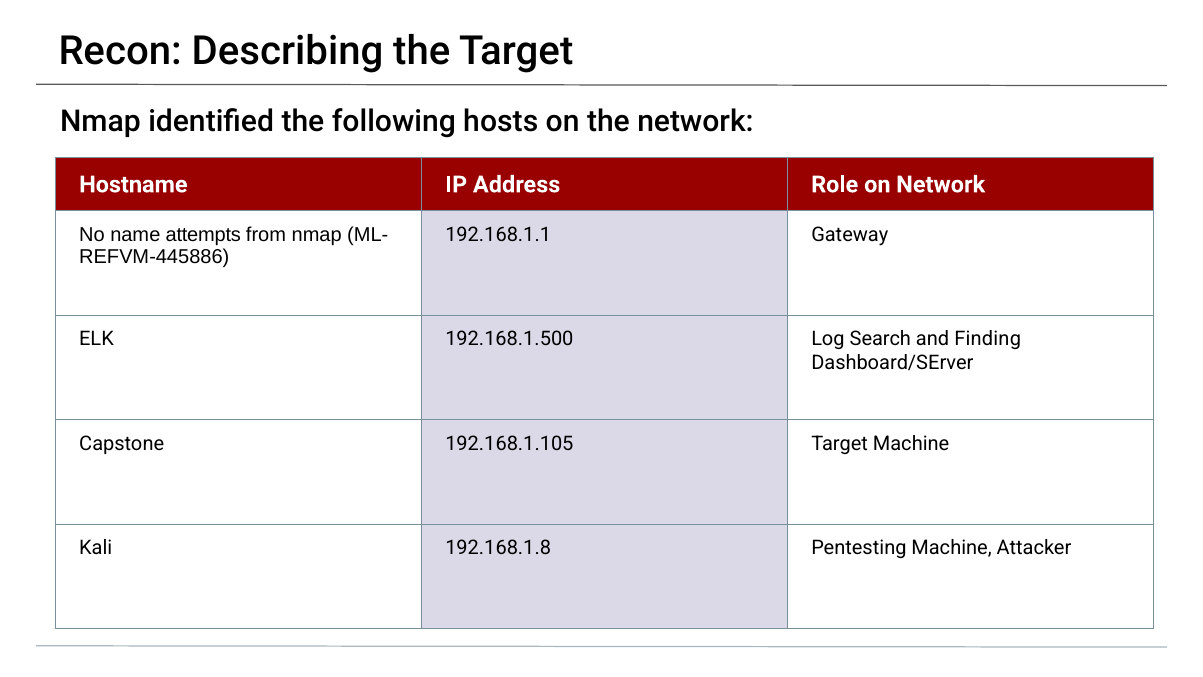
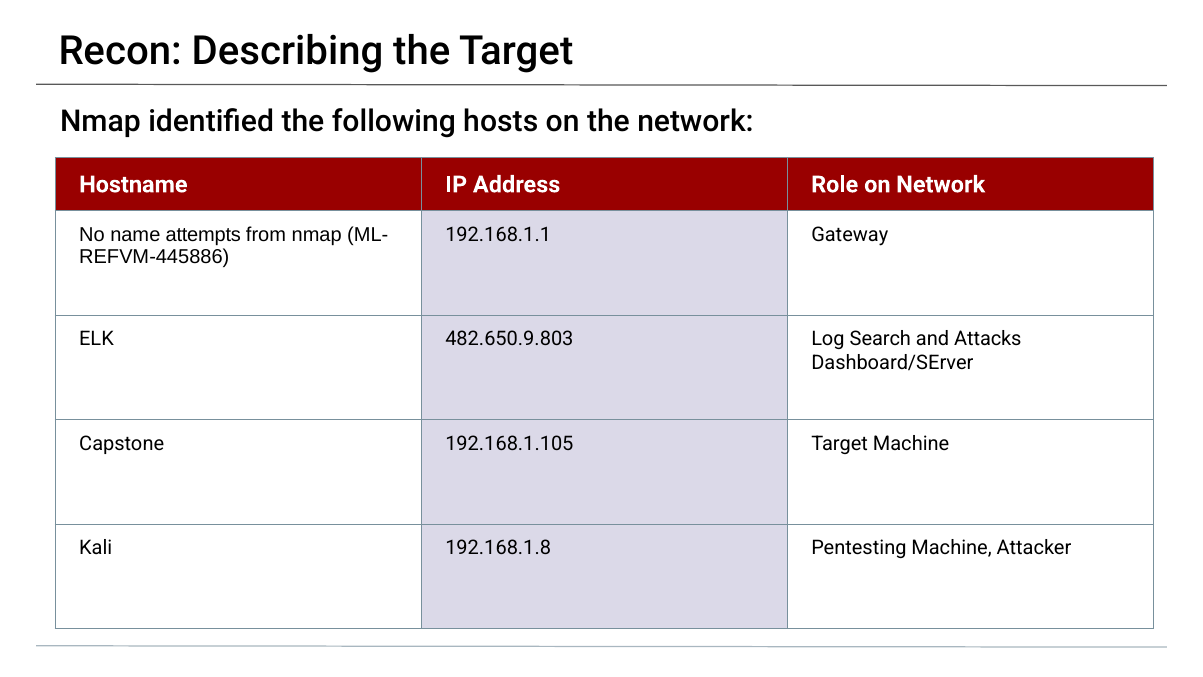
192.168.1.500: 192.168.1.500 -> 482.650.9.803
Finding: Finding -> Attacks
